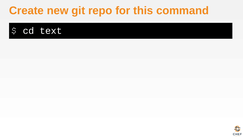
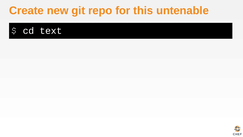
command: command -> untenable
